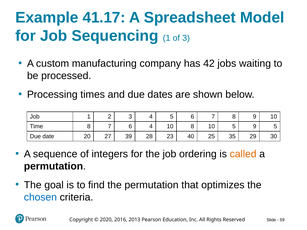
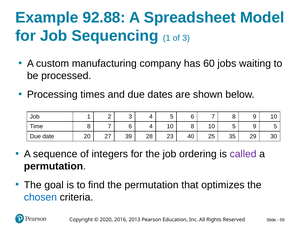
41.17: 41.17 -> 92.88
42: 42 -> 60
called colour: orange -> purple
